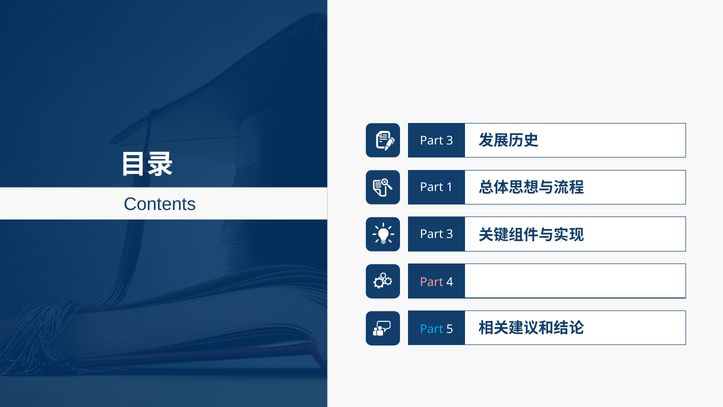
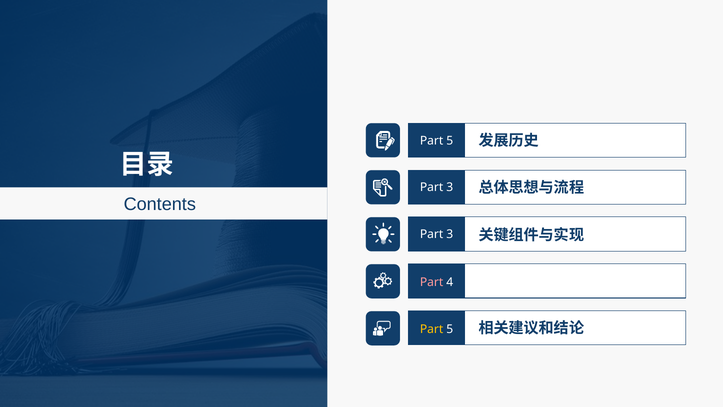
3 at (450, 141): 3 -> 5
1 at (450, 187): 1 -> 3
Part at (432, 329) colour: light blue -> yellow
